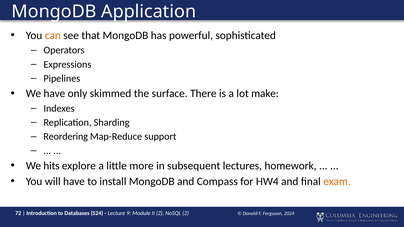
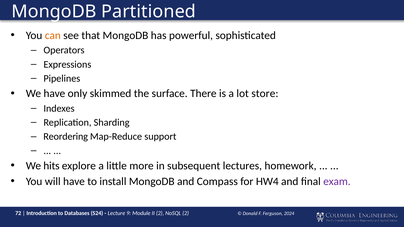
Application: Application -> Partitioned
make: make -> store
exam colour: orange -> purple
